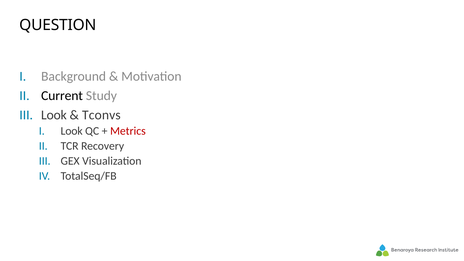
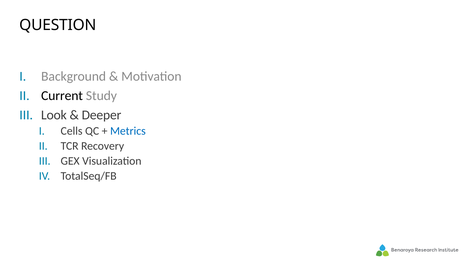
Tconvs: Tconvs -> Deeper
Look at (72, 131): Look -> Cells
Metrics colour: red -> blue
